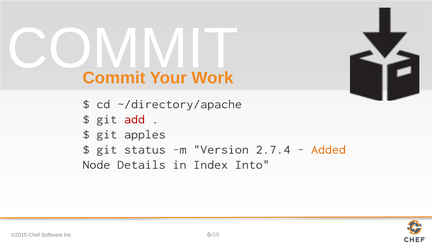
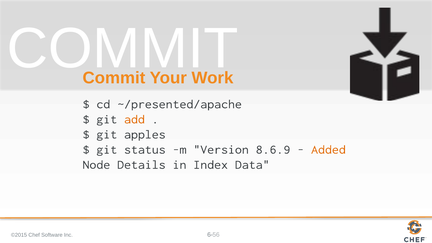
~/directory/apache: ~/directory/apache -> ~/presented/apache
add colour: red -> orange
2.7.4: 2.7.4 -> 8.6.9
Into: Into -> Data
